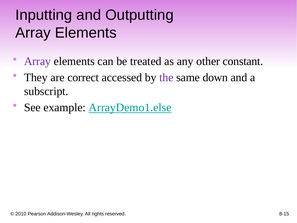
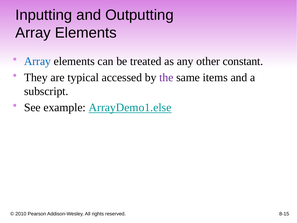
Array at (37, 61) colour: purple -> blue
correct: correct -> typical
down: down -> items
